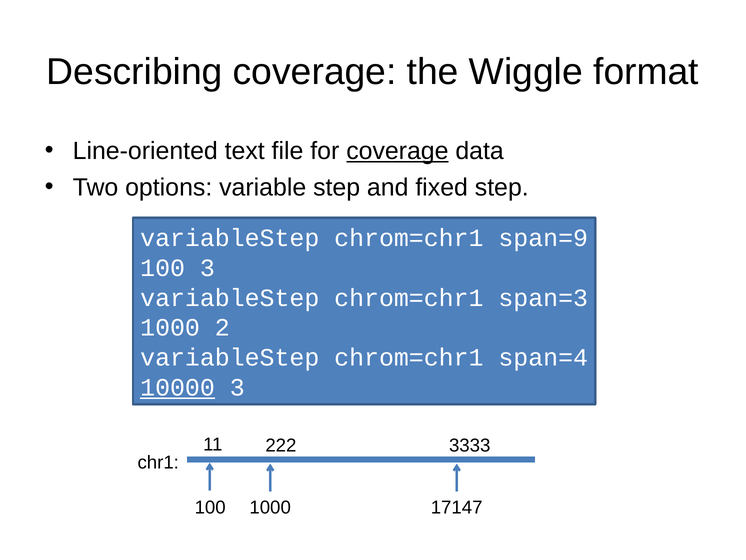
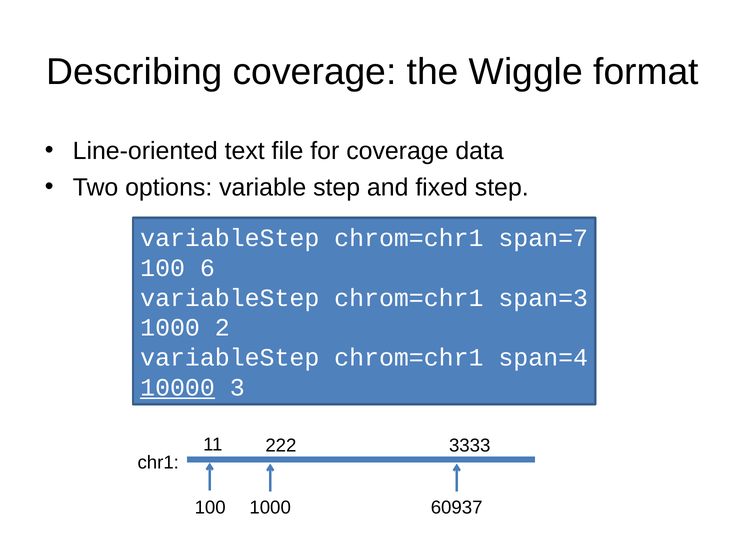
coverage at (397, 151) underline: present -> none
span=9: span=9 -> span=7
100 3: 3 -> 6
17147: 17147 -> 60937
